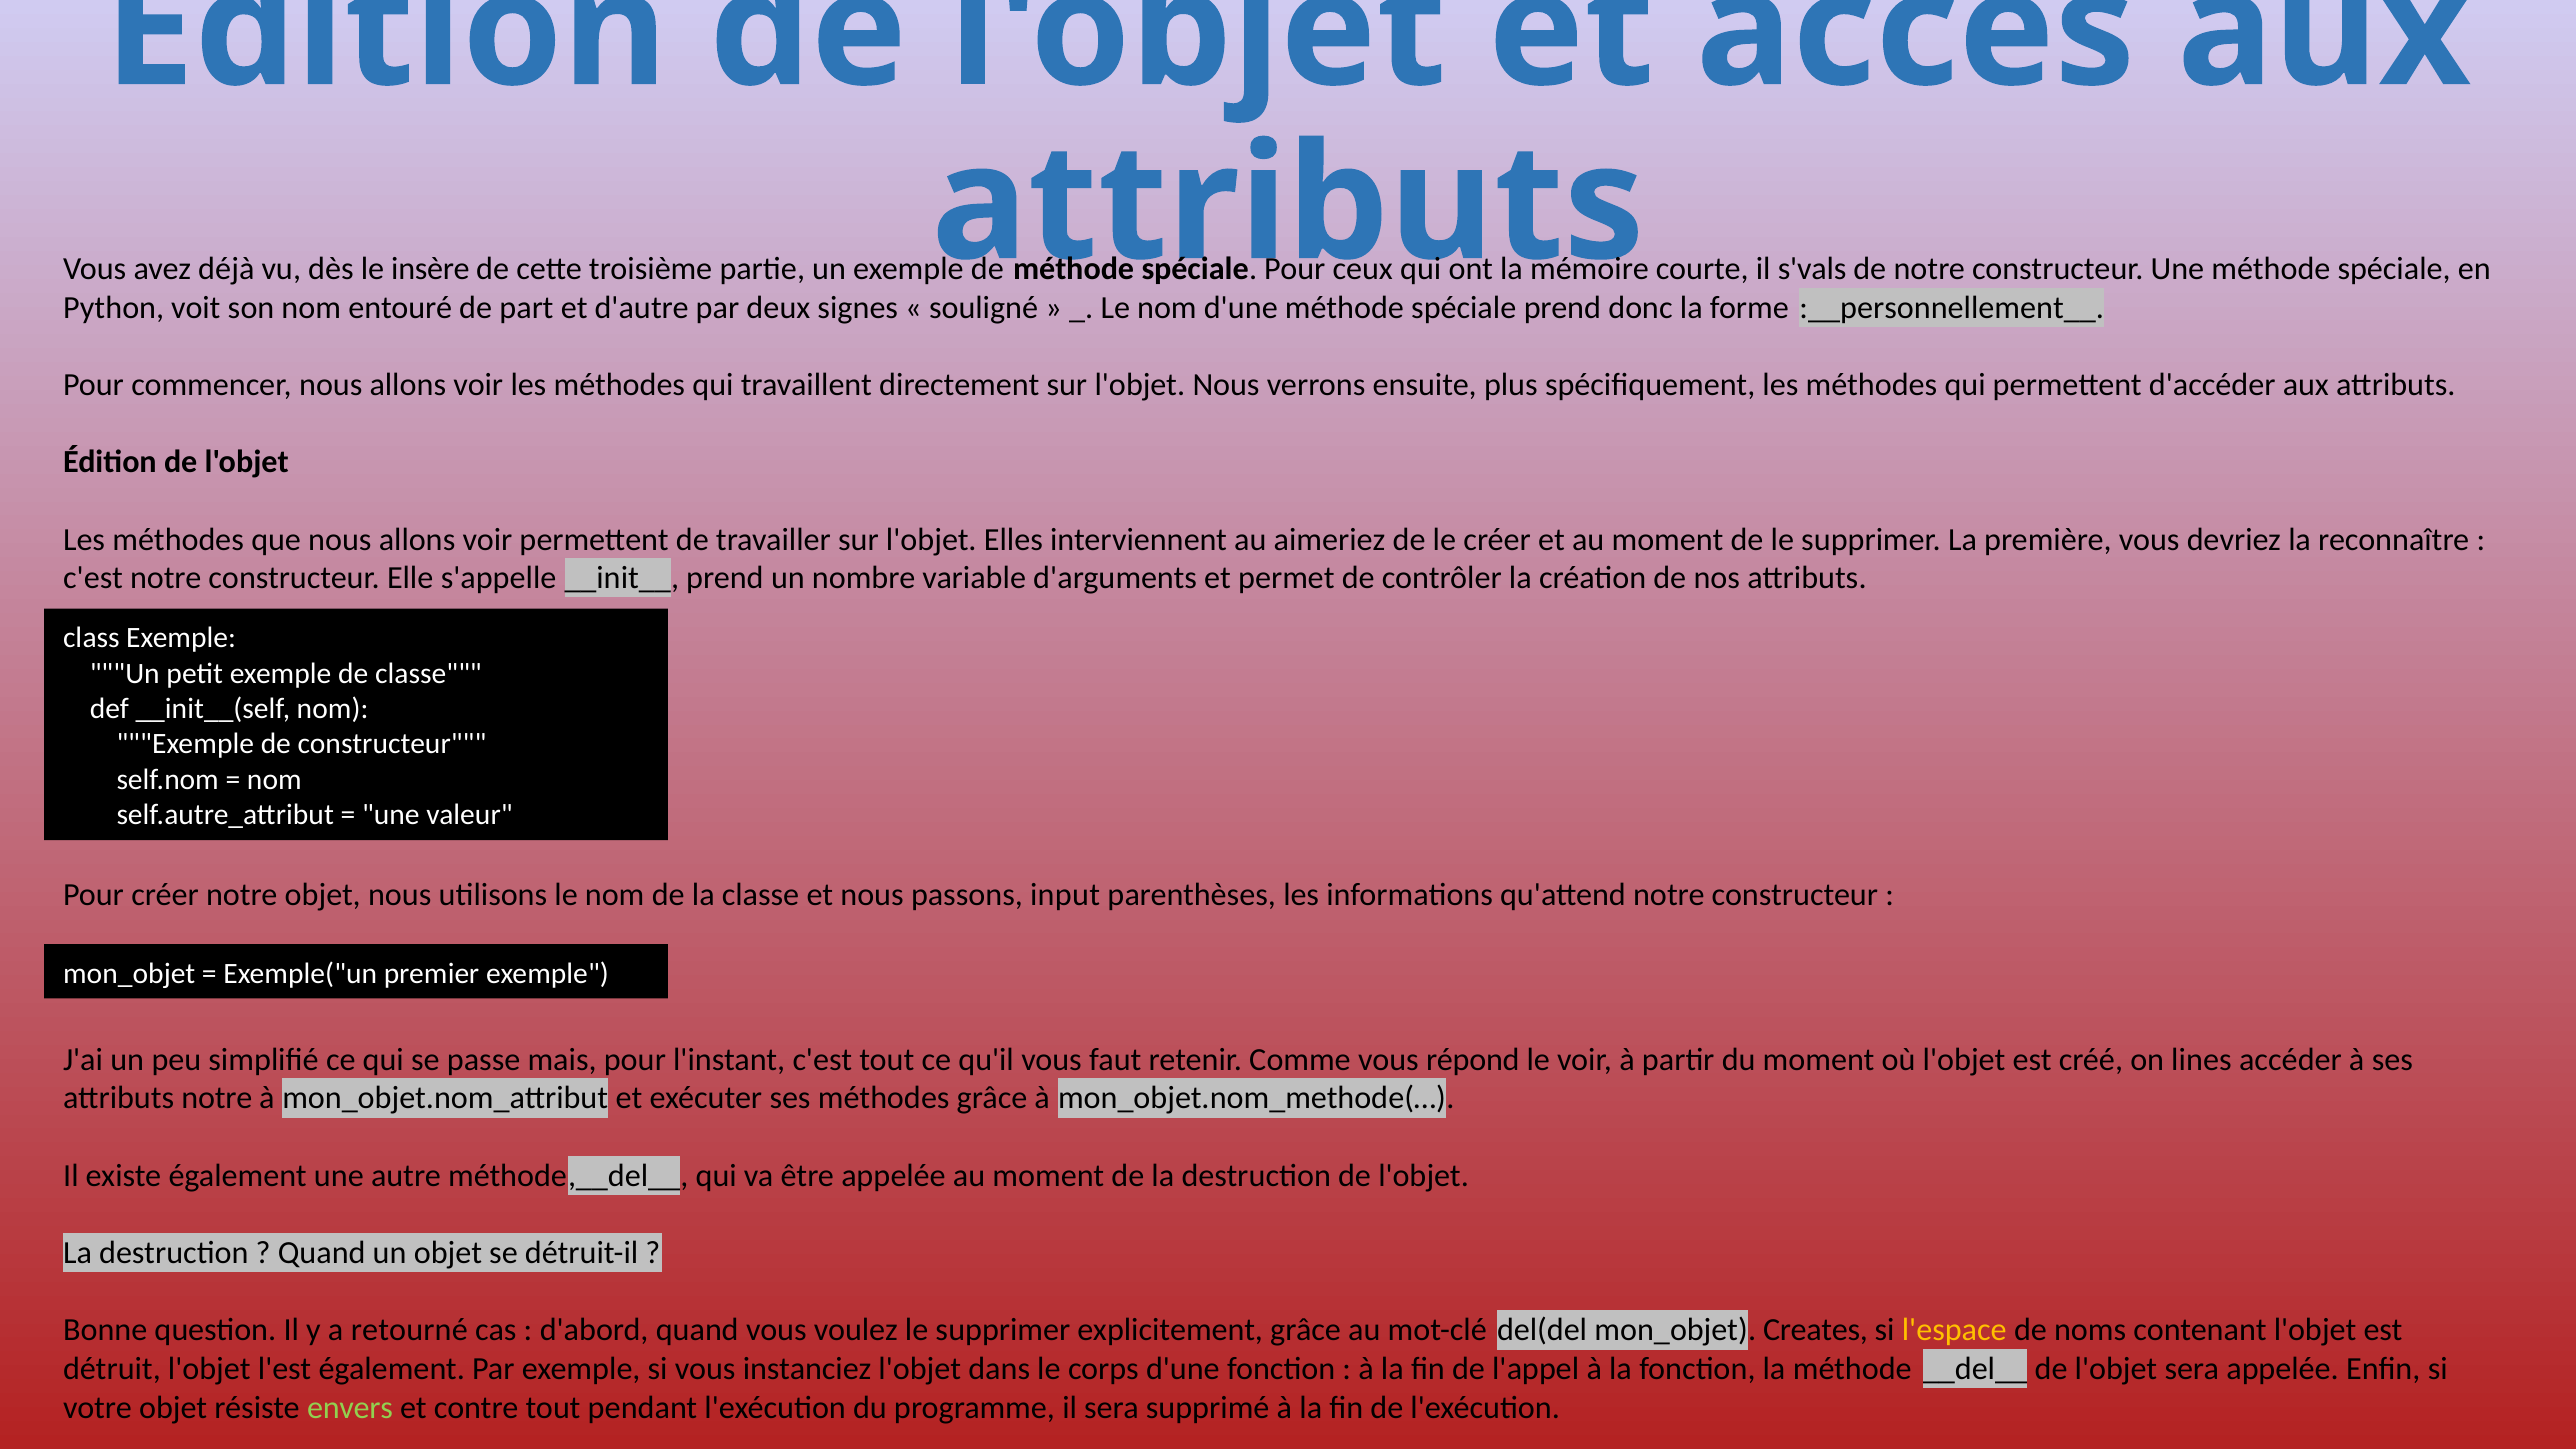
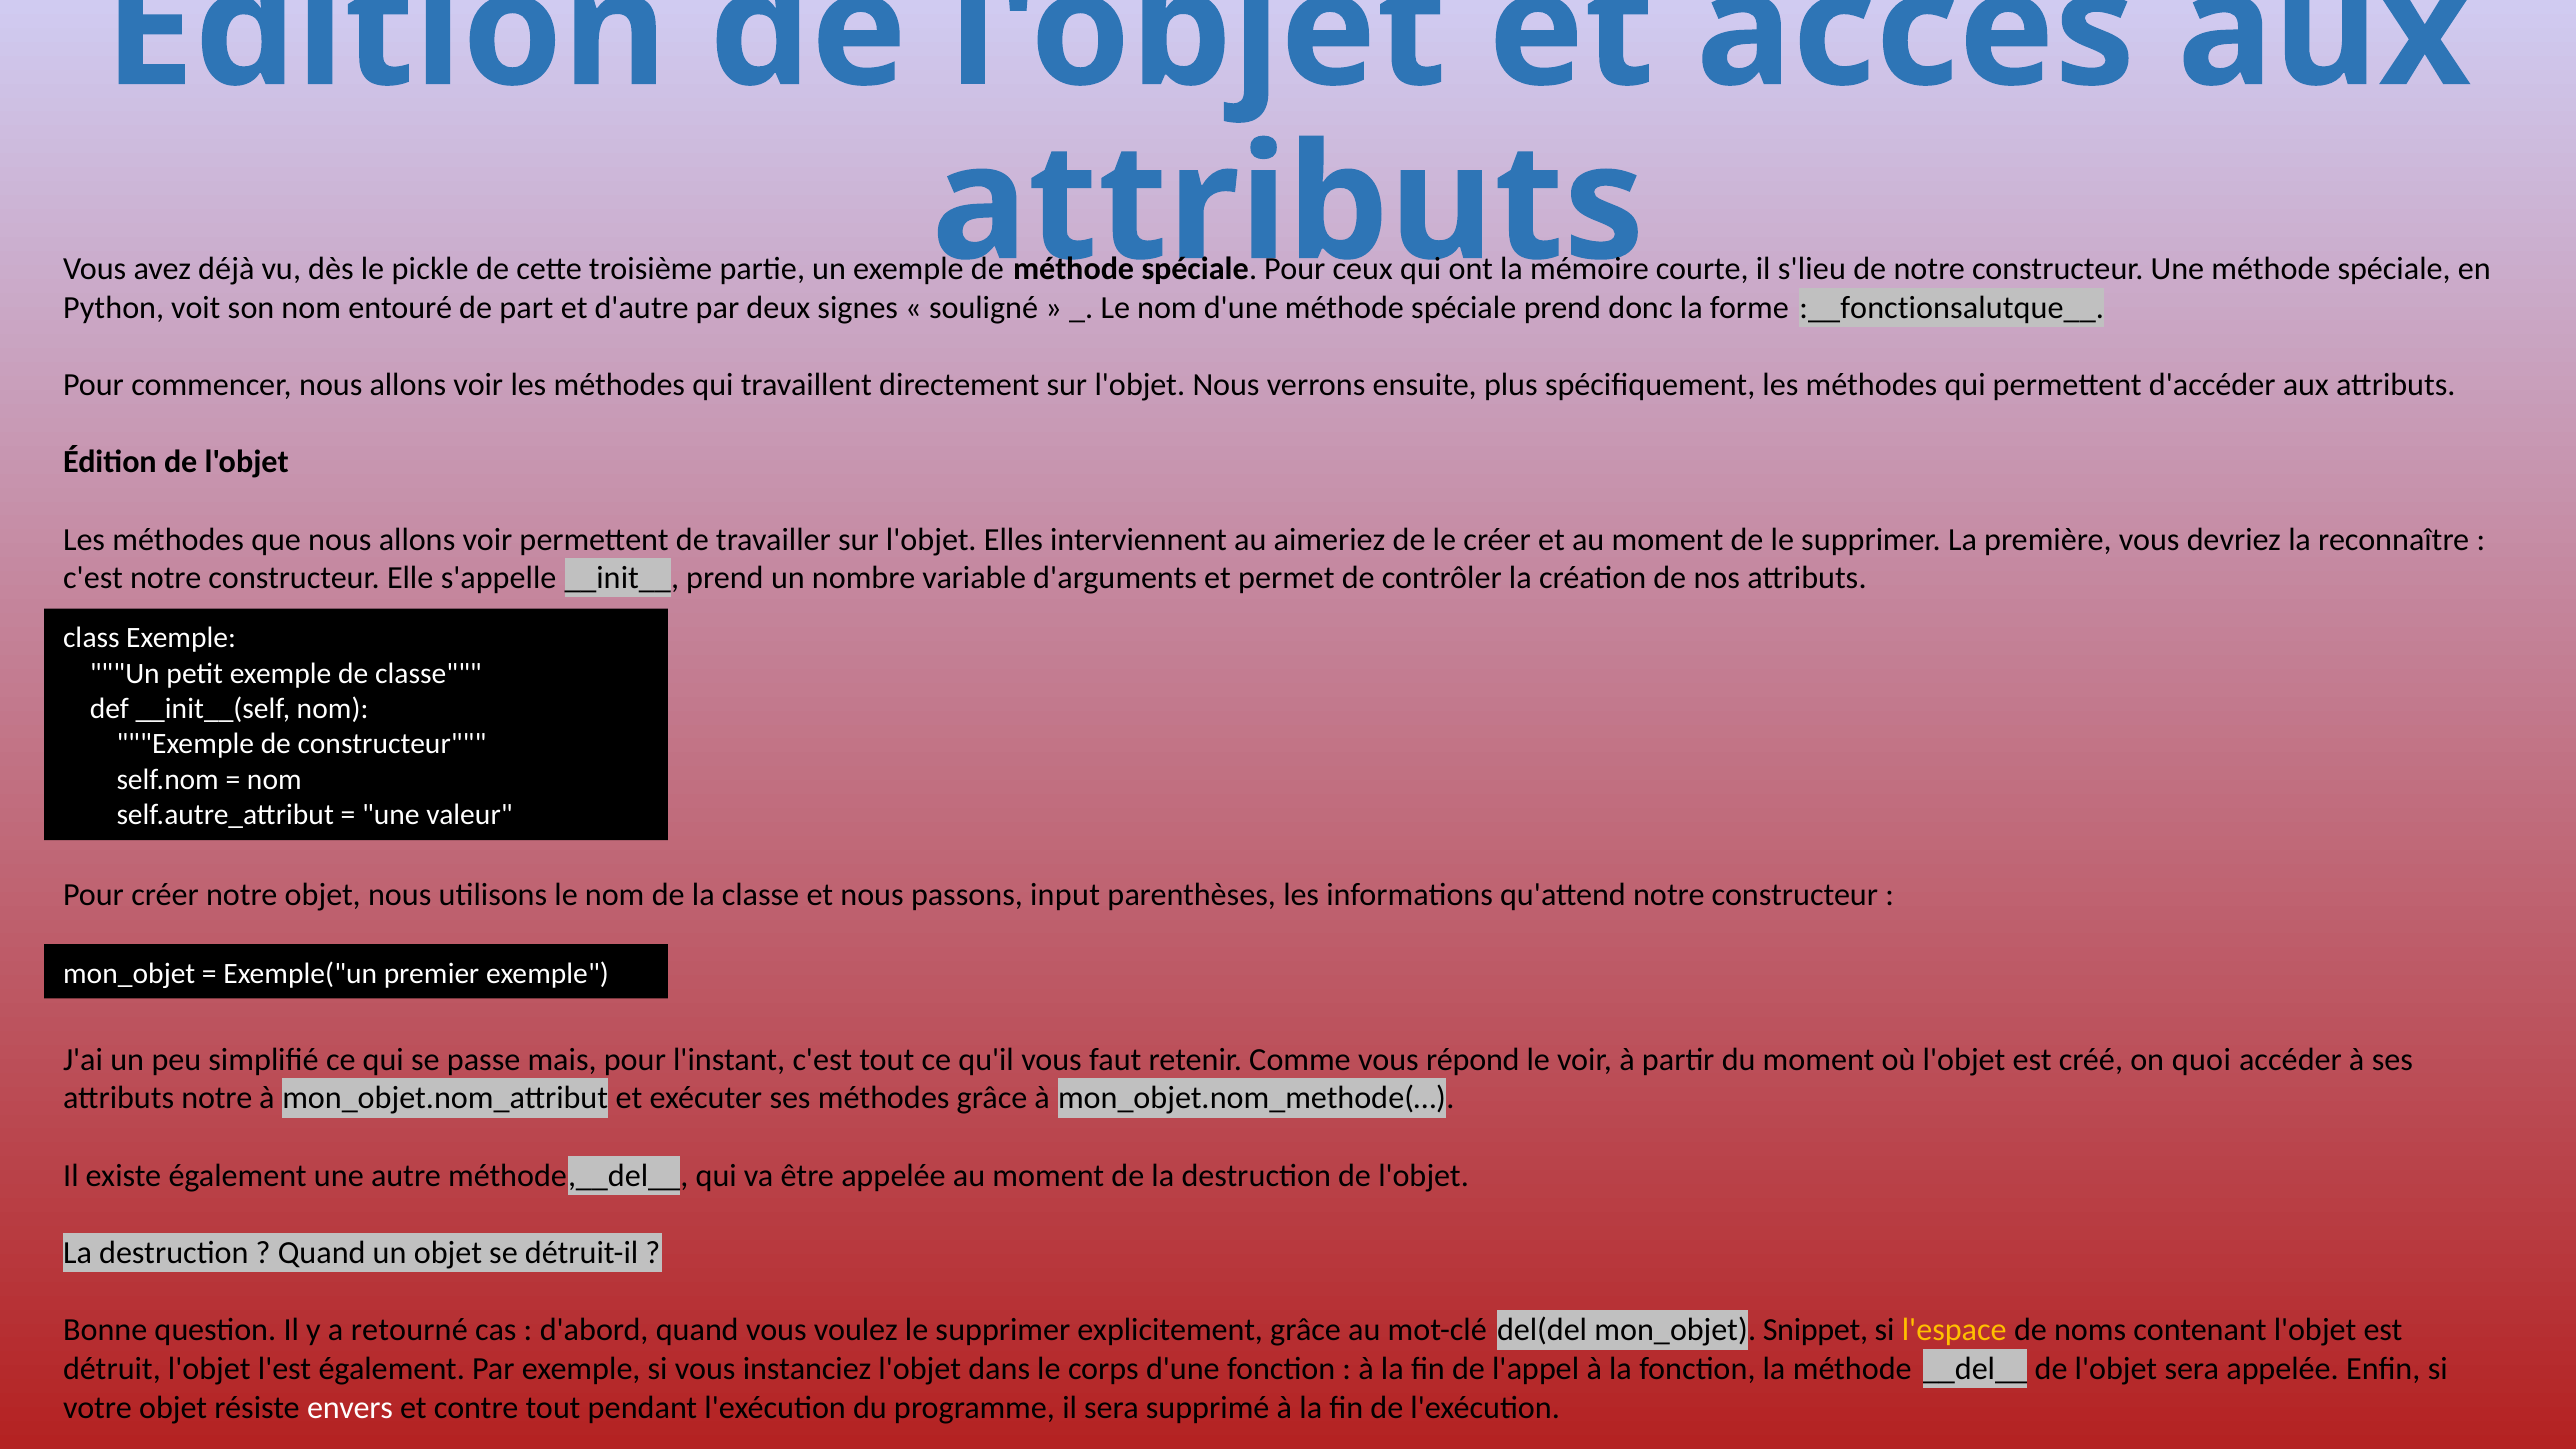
insère: insère -> pickle
s'vals: s'vals -> s'lieu
:__personnellement__: :__personnellement__ -> :__fonctionsalutque__
lines: lines -> quoi
Creates: Creates -> Snippet
envers colour: light green -> white
